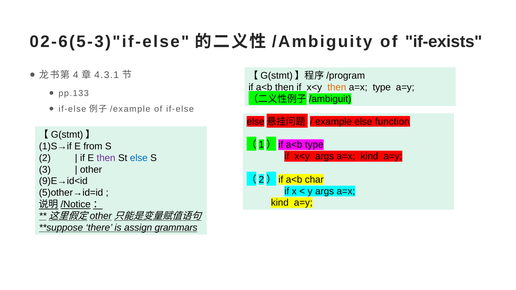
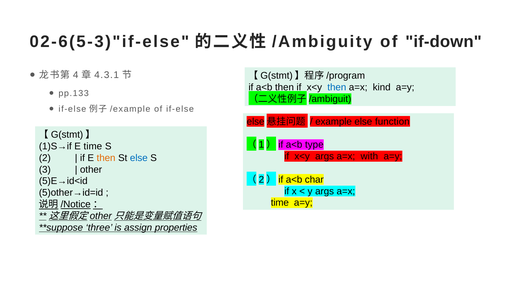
if-exists: if-exists -> if-down
then at (337, 87) colour: orange -> blue
a=x type: type -> kind
E from: from -> time
kind at (369, 157): kind -> with
then at (106, 158) colour: purple -> orange
9)E→id<id: 9)E→id<id -> 5)E→id<id
kind at (280, 203): kind -> time
there: there -> three
grammars: grammars -> properties
